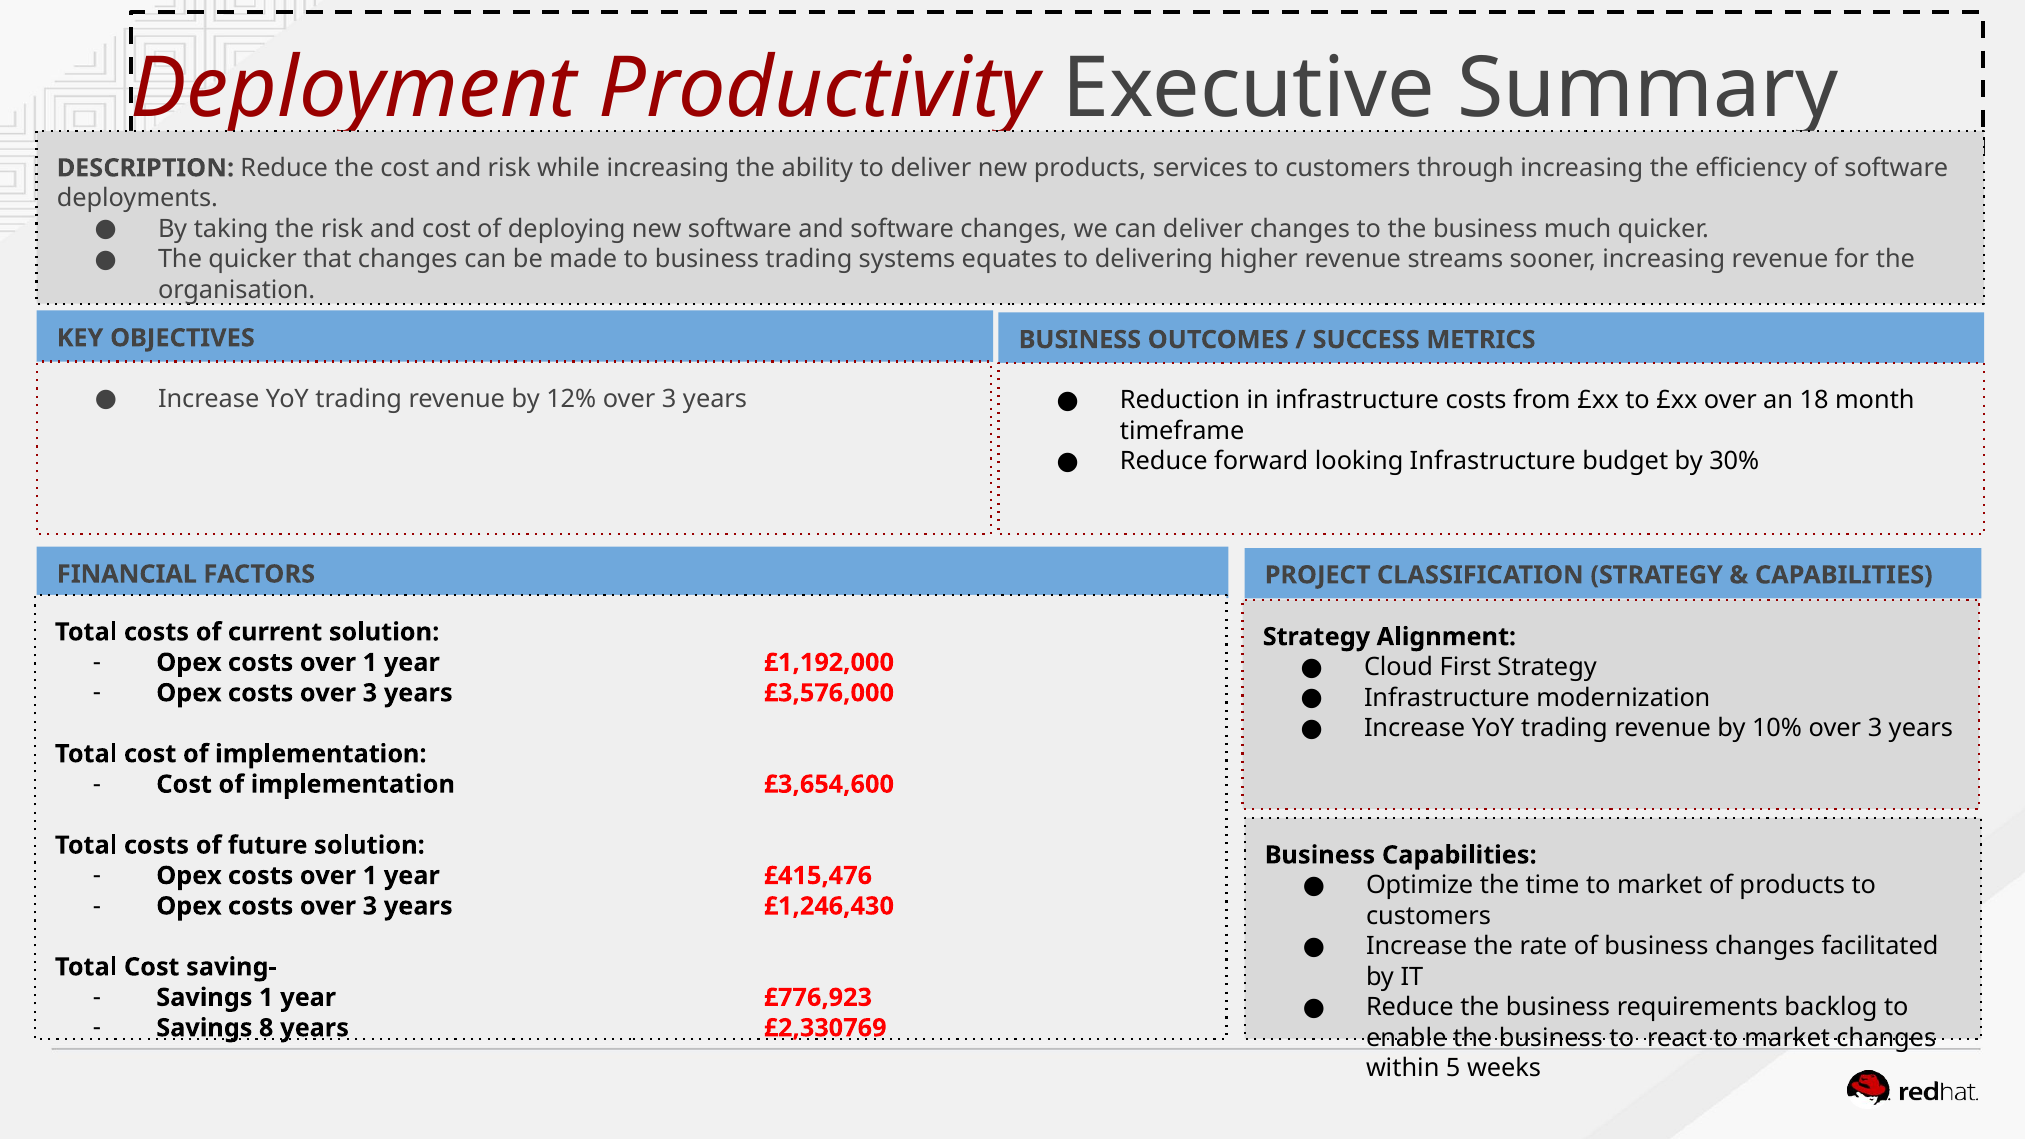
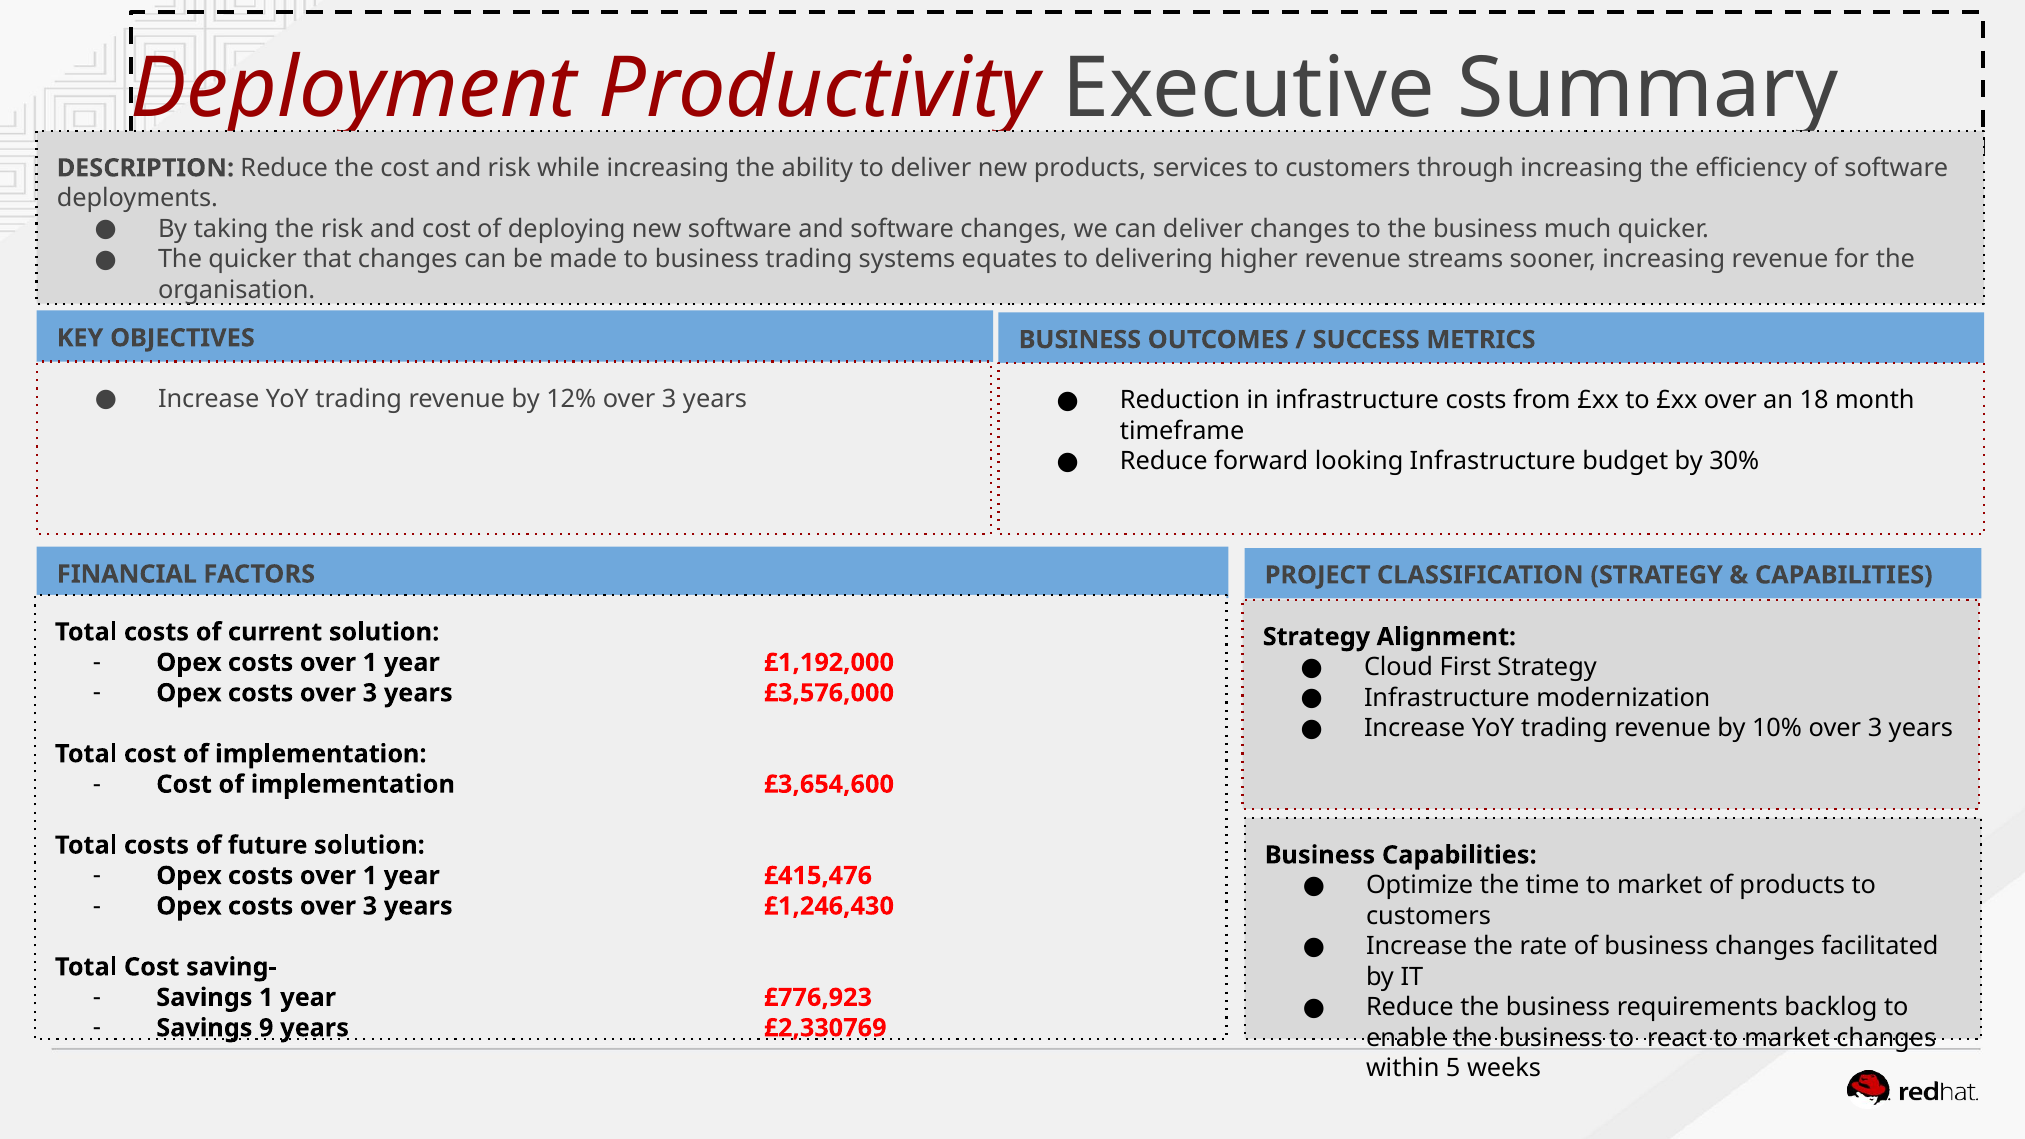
8: 8 -> 9
